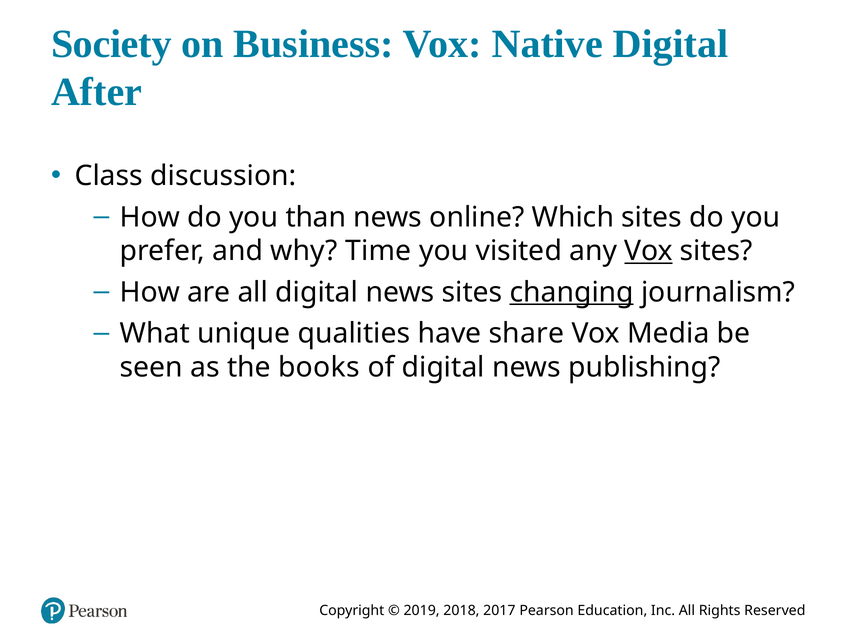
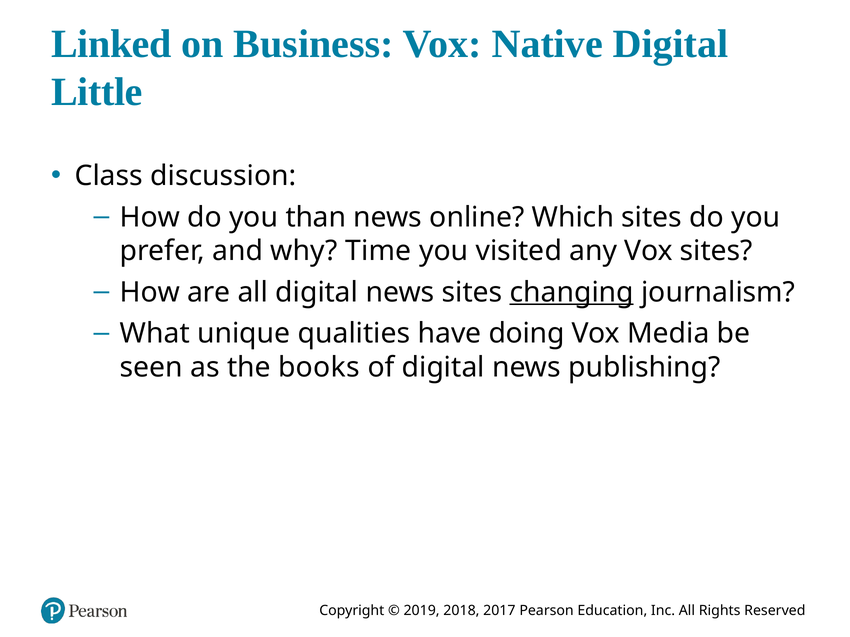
Society: Society -> Linked
After: After -> Little
Vox at (649, 251) underline: present -> none
share: share -> doing
